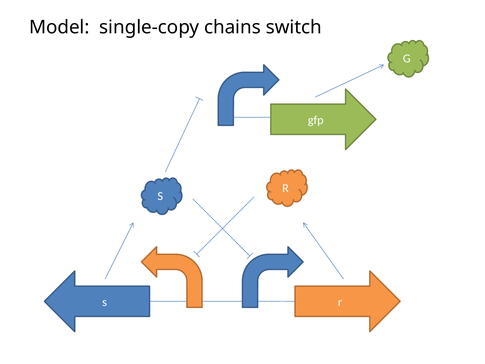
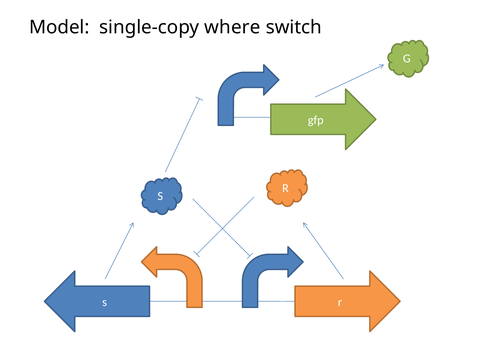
chains: chains -> where
